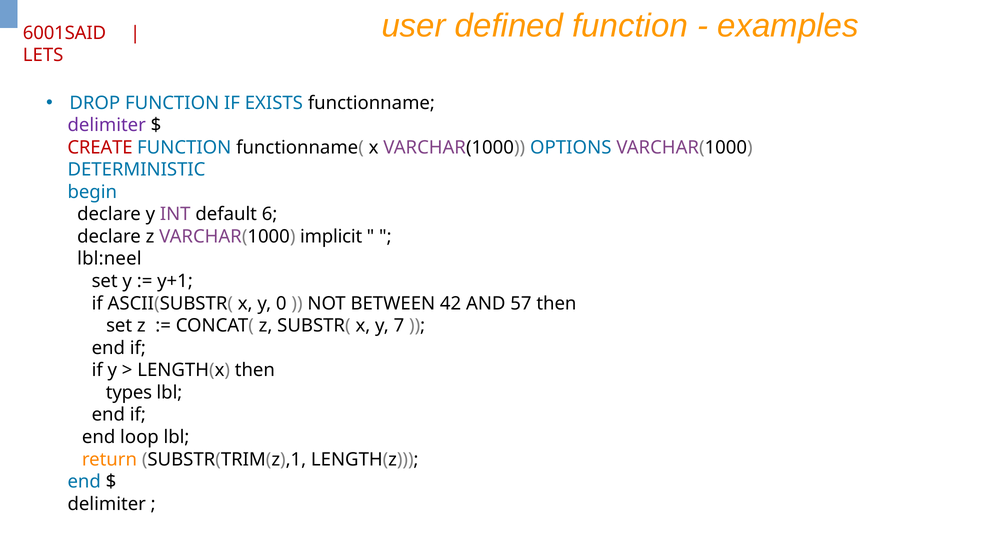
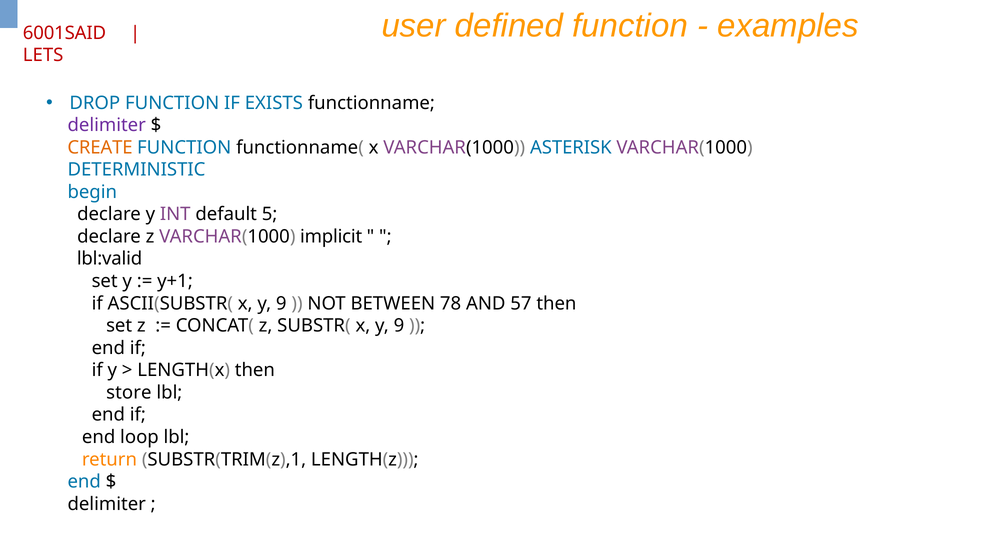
CREATE colour: red -> orange
OPTIONS: OPTIONS -> ASTERISK
6: 6 -> 5
lbl:neel: lbl:neel -> lbl:valid
ASCII(SUBSTR( x y 0: 0 -> 9
42: 42 -> 78
SUBSTR( x y 7: 7 -> 9
types: types -> store
